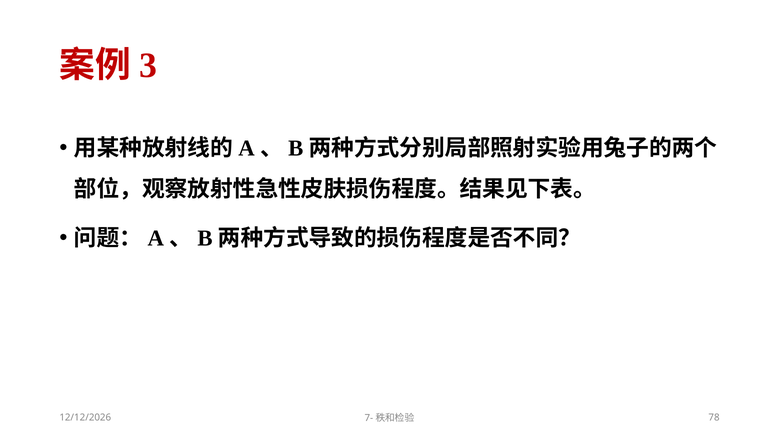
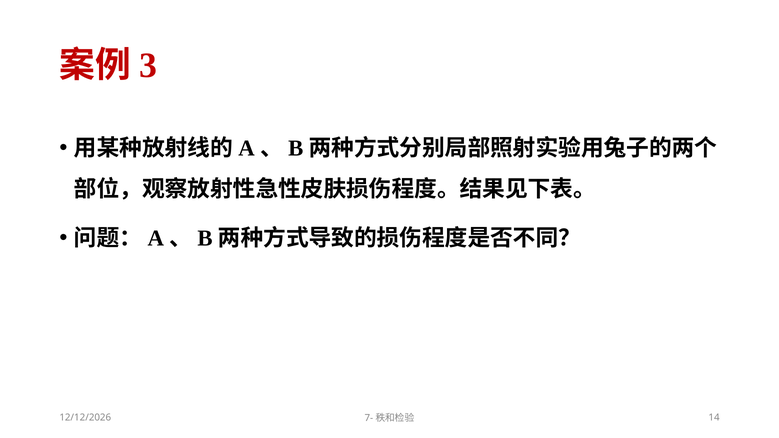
78: 78 -> 14
